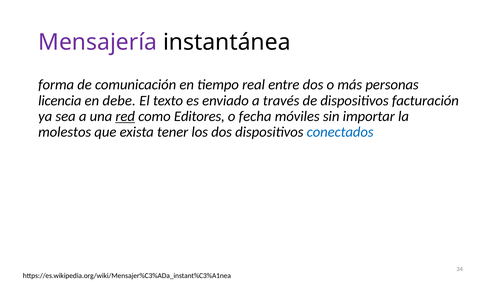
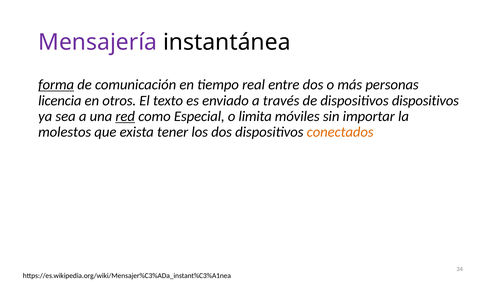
forma underline: none -> present
debe: debe -> otros
dispositivos facturación: facturación -> dispositivos
Editores: Editores -> Especial
fecha: fecha -> limita
conectados colour: blue -> orange
